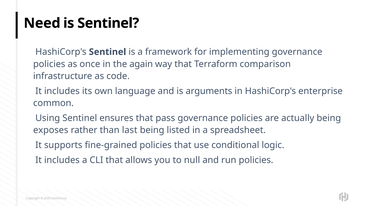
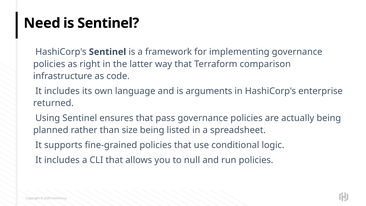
once: once -> right
again: again -> latter
common: common -> returned
exposes: exposes -> planned
last: last -> size
